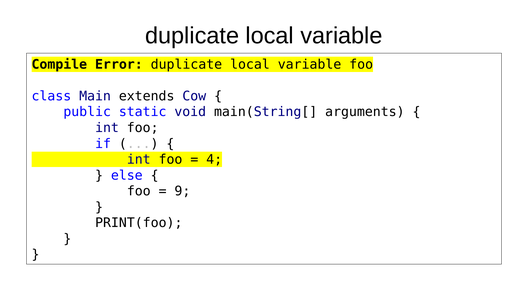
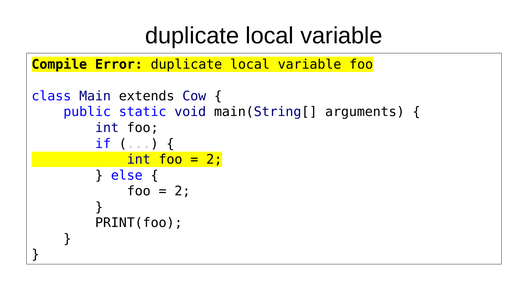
4 at (214, 159): 4 -> 2
9 at (182, 191): 9 -> 2
